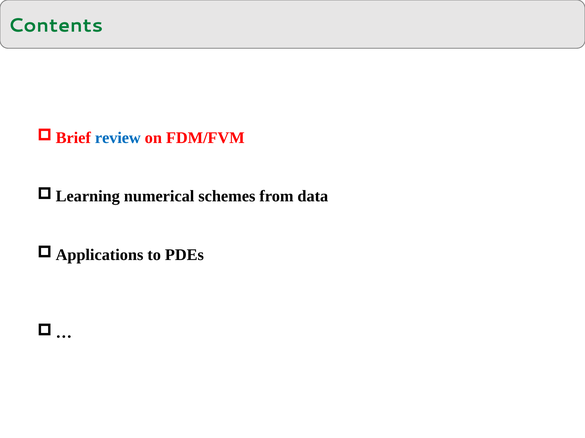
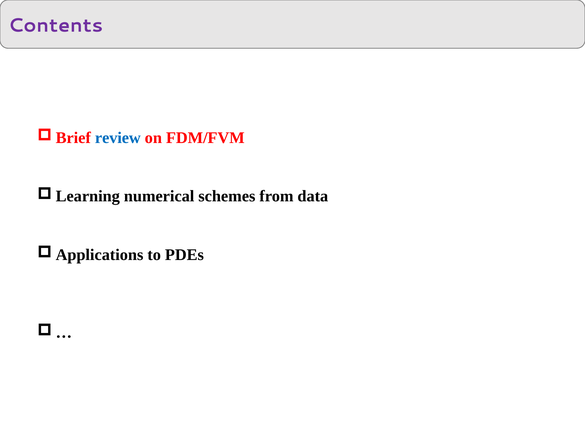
Contents colour: green -> purple
